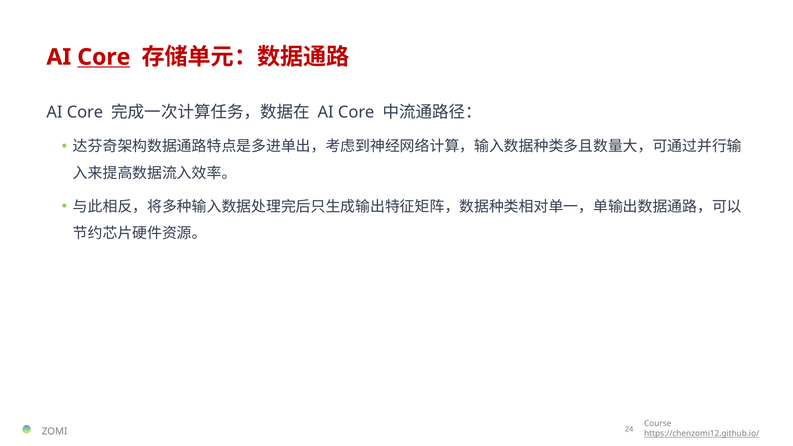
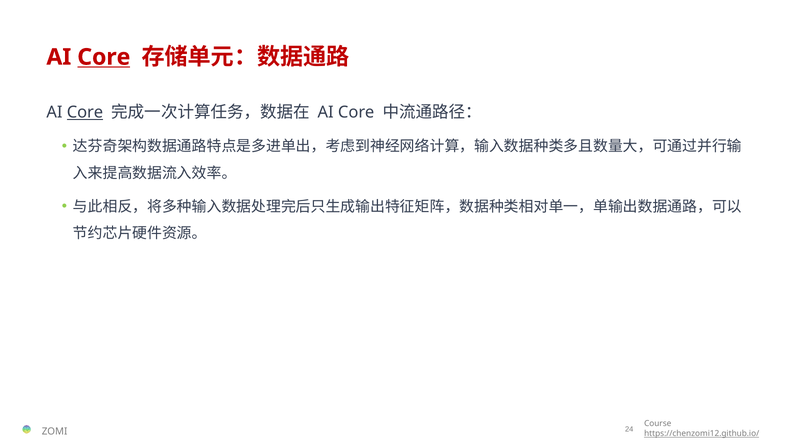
Core at (85, 112) underline: none -> present
